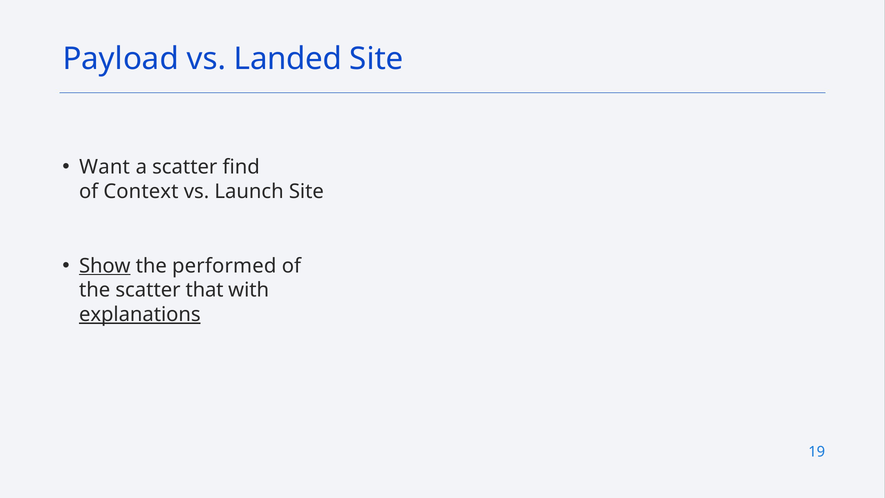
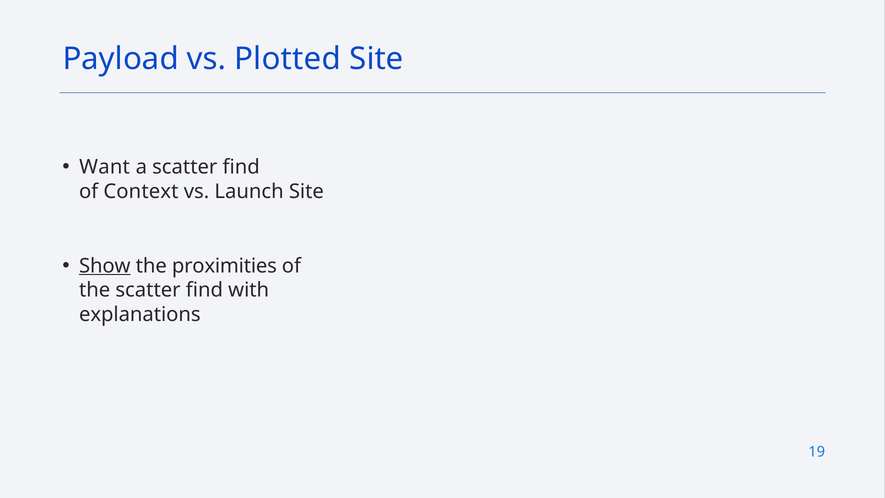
Landed: Landed -> Plotted
performed: performed -> proximities
the scatter that: that -> find
explanations underline: present -> none
